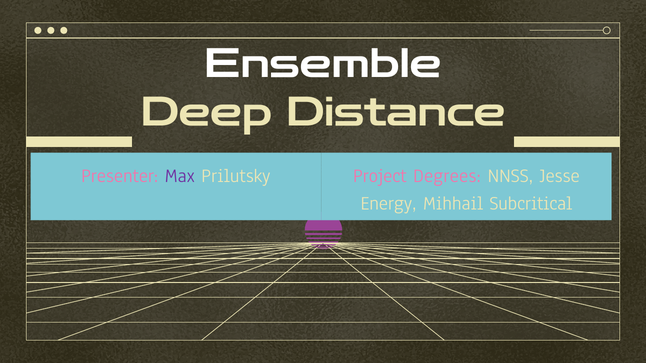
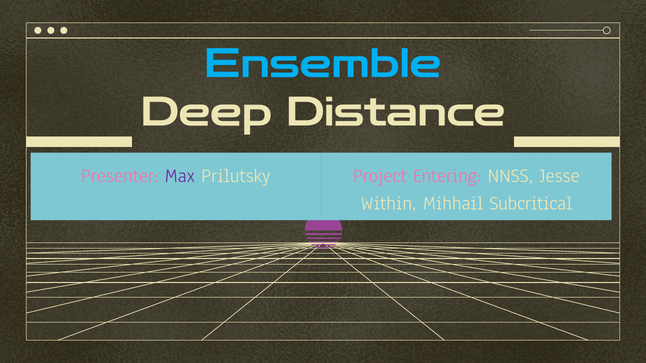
Ensemble colour: white -> light blue
Degrees: Degrees -> Entering
Energy: Energy -> Within
